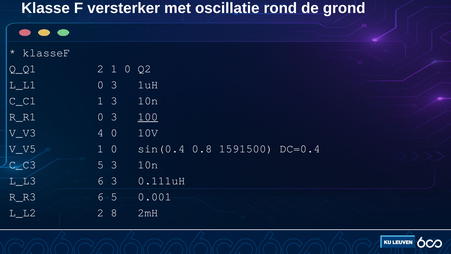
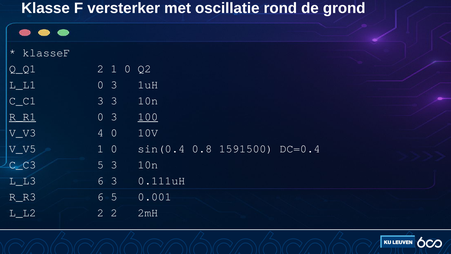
C_C1 1: 1 -> 3
R_R1 underline: none -> present
2 8: 8 -> 2
